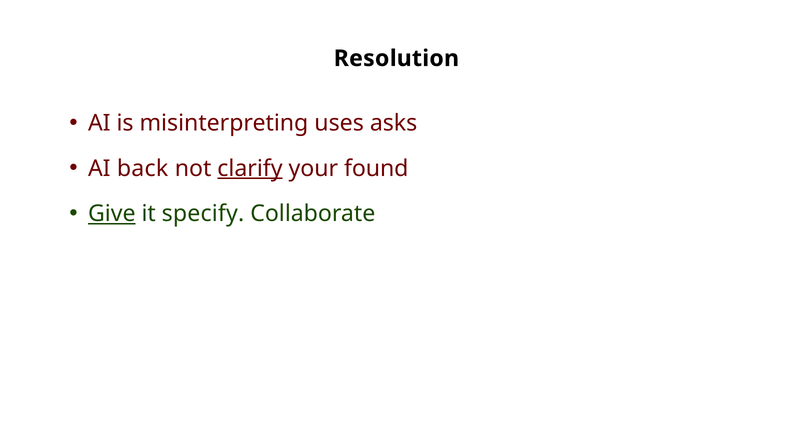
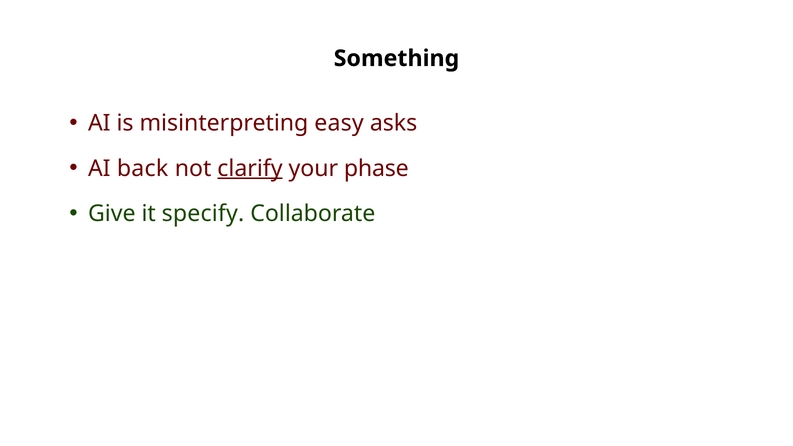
Resolution: Resolution -> Something
uses: uses -> easy
found: found -> phase
Give underline: present -> none
